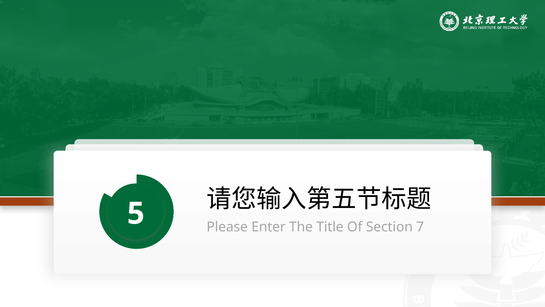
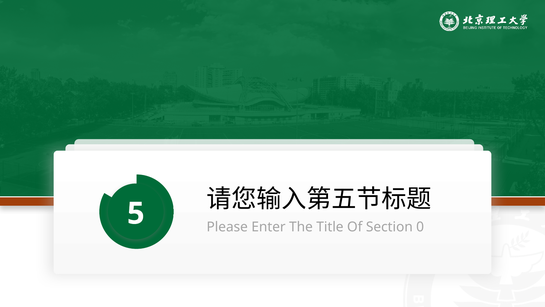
7: 7 -> 0
